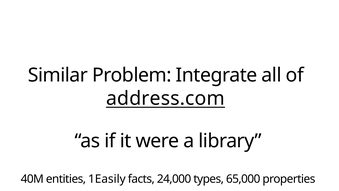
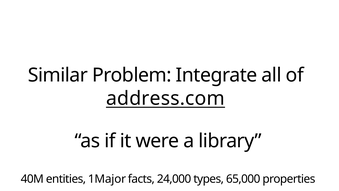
1Easily: 1Easily -> 1Major
